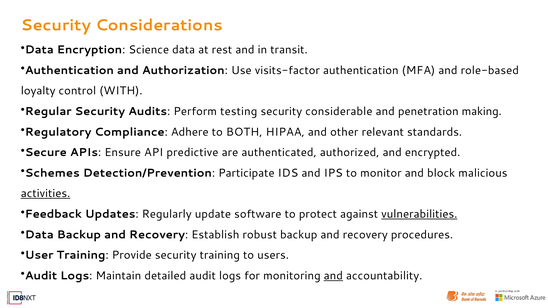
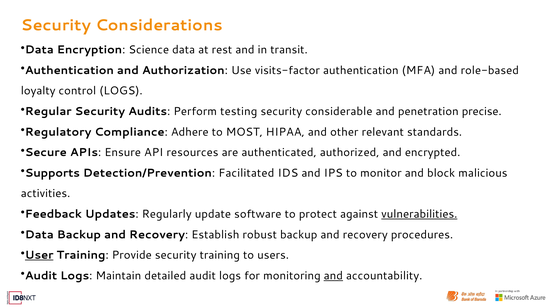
control WITH: WITH -> LOGS
making: making -> precise
BOTH: BOTH -> MOST
predictive: predictive -> resources
Schemes: Schemes -> Supports
Participate: Participate -> Facilitated
activities underline: present -> none
User underline: none -> present
